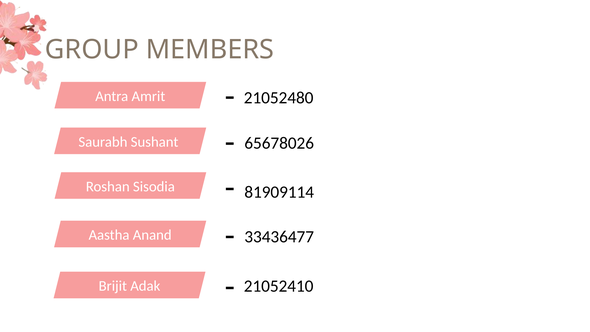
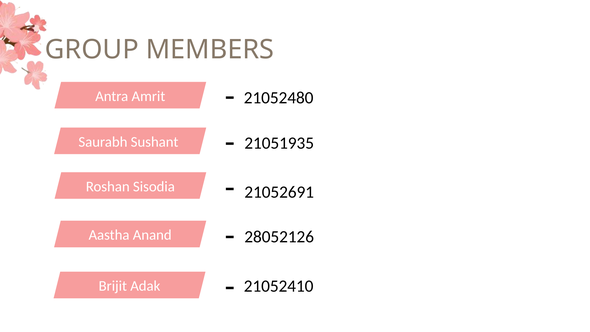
65678026: 65678026 -> 21051935
81909114: 81909114 -> 21052691
33436477: 33436477 -> 28052126
